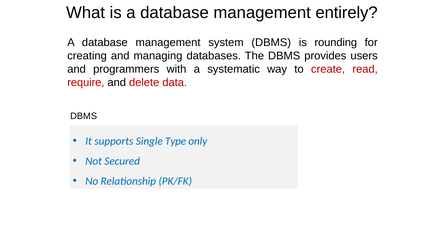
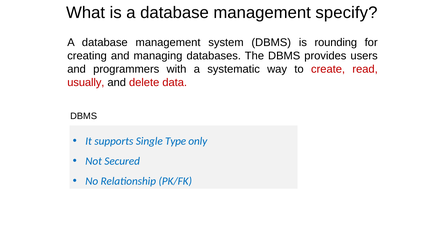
entirely: entirely -> specify
require: require -> usually
